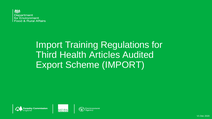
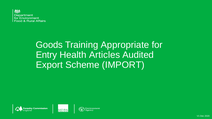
Import at (49, 45): Import -> Goods
Regulations: Regulations -> Appropriate
Third: Third -> Entry
